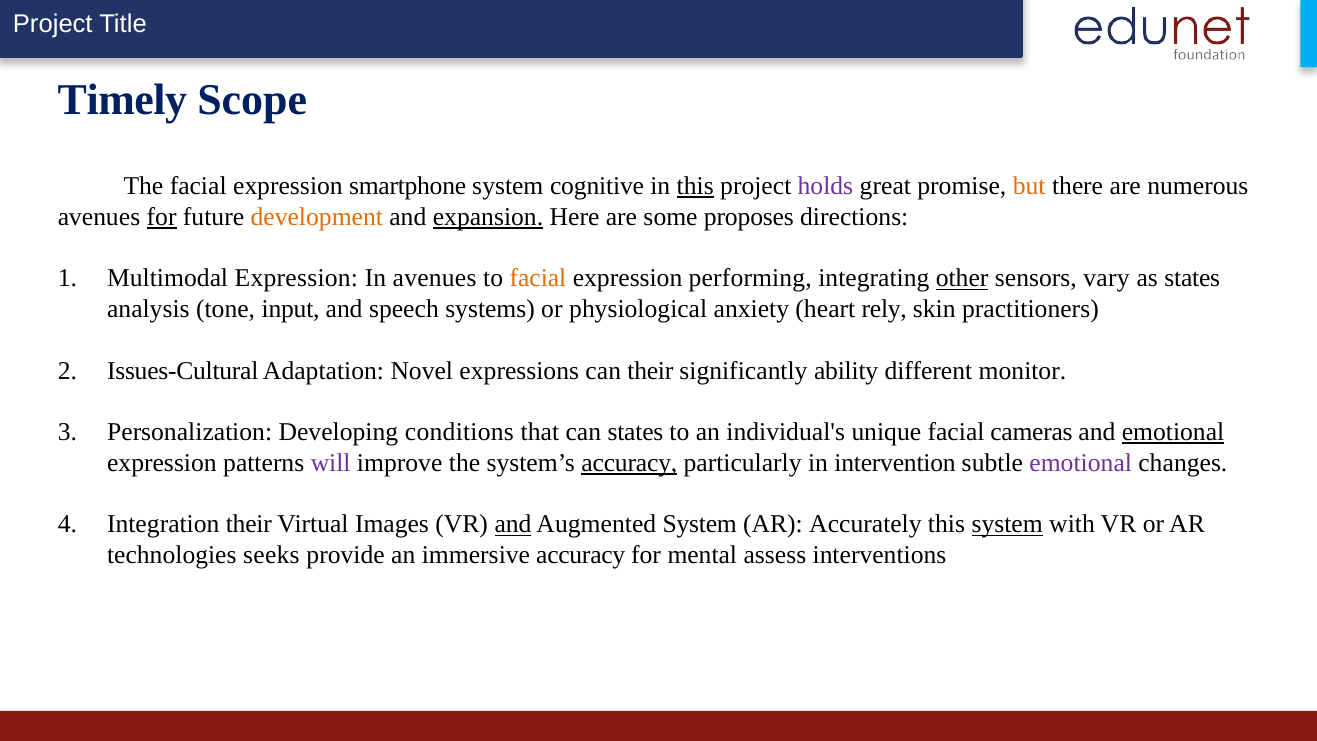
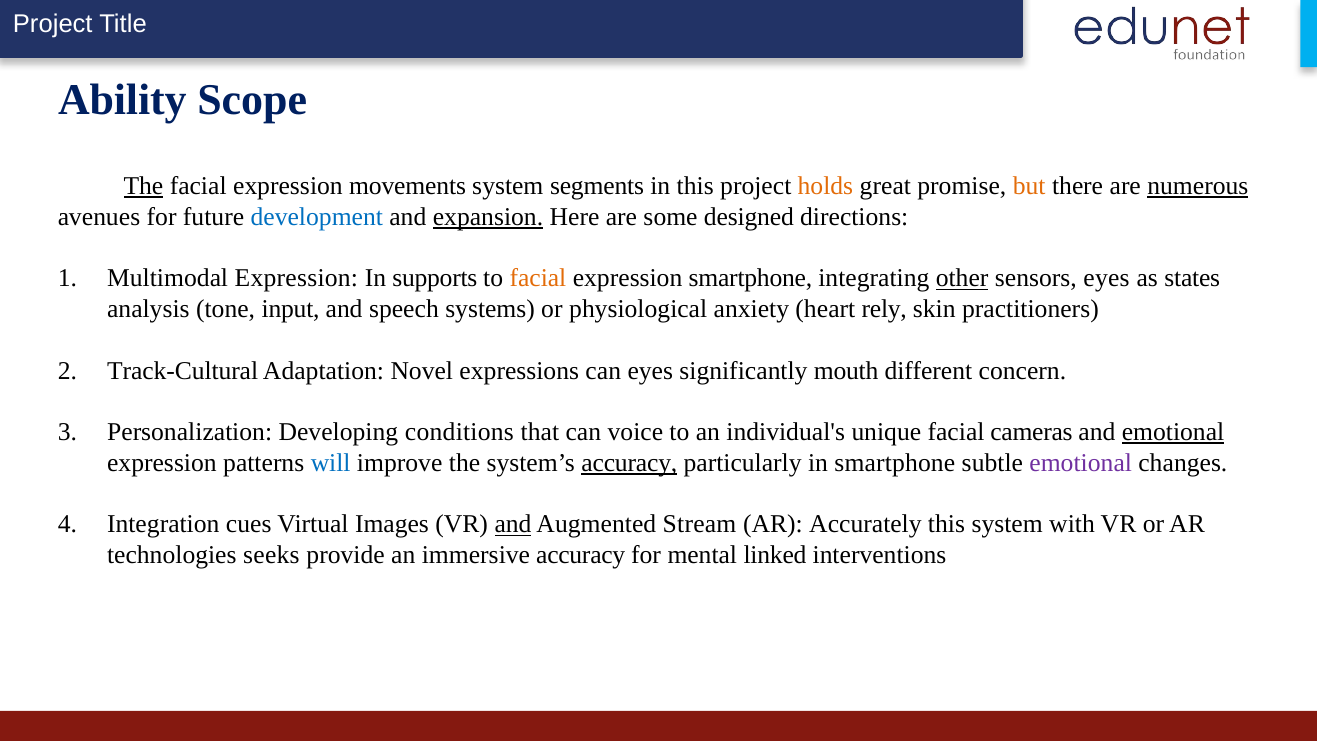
Timely: Timely -> Ability
The at (143, 186) underline: none -> present
smartphone: smartphone -> movements
cognitive: cognitive -> segments
this at (695, 186) underline: present -> none
holds colour: purple -> orange
numerous underline: none -> present
for at (162, 217) underline: present -> none
development colour: orange -> blue
proposes: proposes -> designed
In avenues: avenues -> supports
expression performing: performing -> smartphone
sensors vary: vary -> eyes
Issues-Cultural: Issues-Cultural -> Track-Cultural
can their: their -> eyes
ability: ability -> mouth
monitor: monitor -> concern
can states: states -> voice
will colour: purple -> blue
in intervention: intervention -> smartphone
Integration their: their -> cues
Augmented System: System -> Stream
system at (1007, 524) underline: present -> none
assess: assess -> linked
